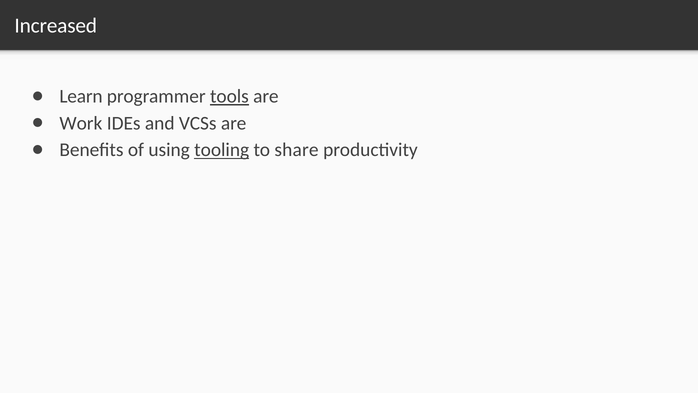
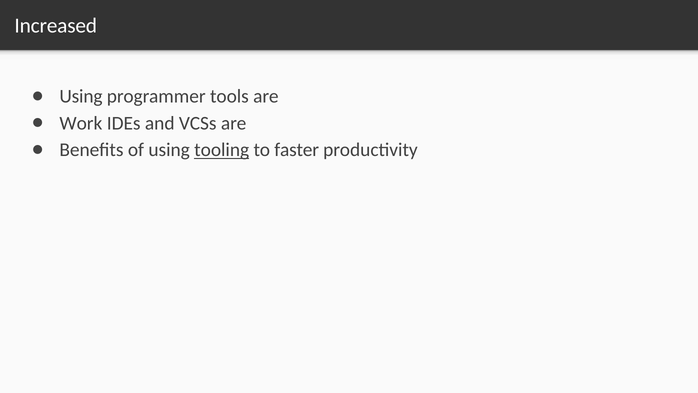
Learn at (81, 96): Learn -> Using
tools underline: present -> none
share: share -> faster
